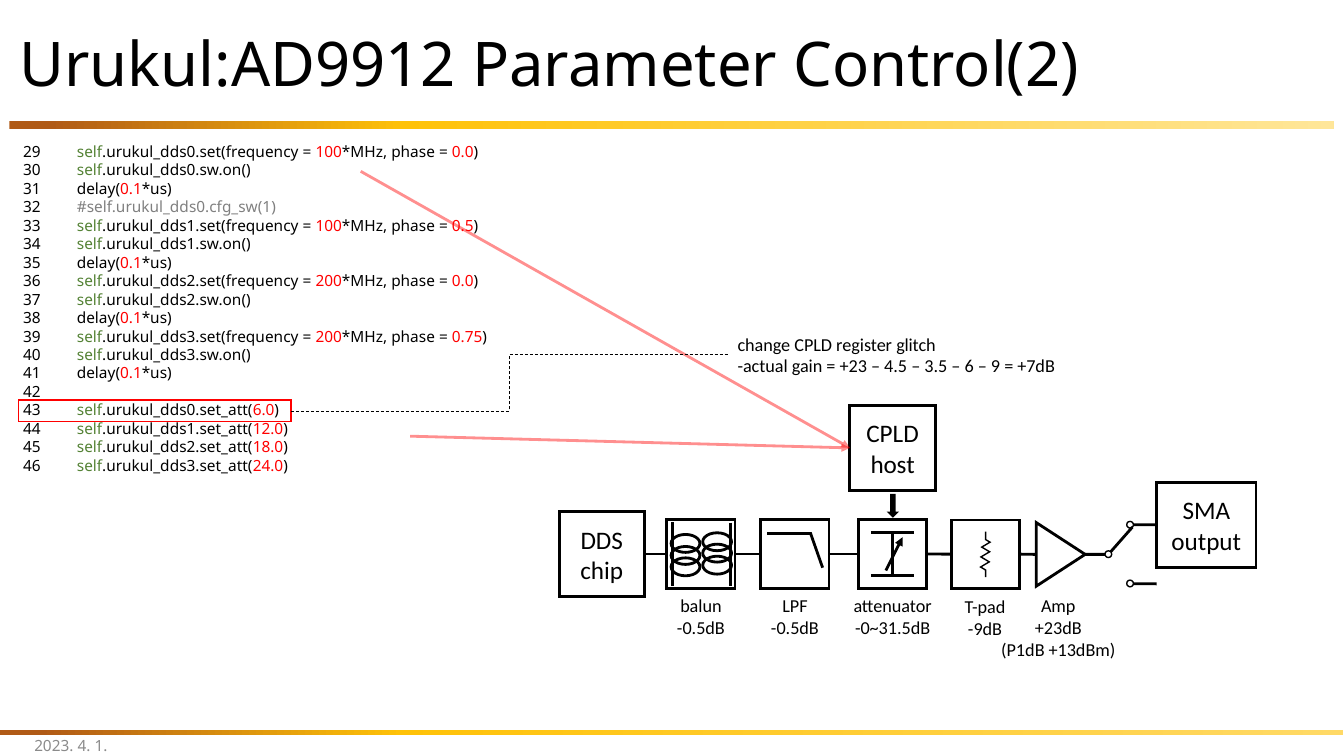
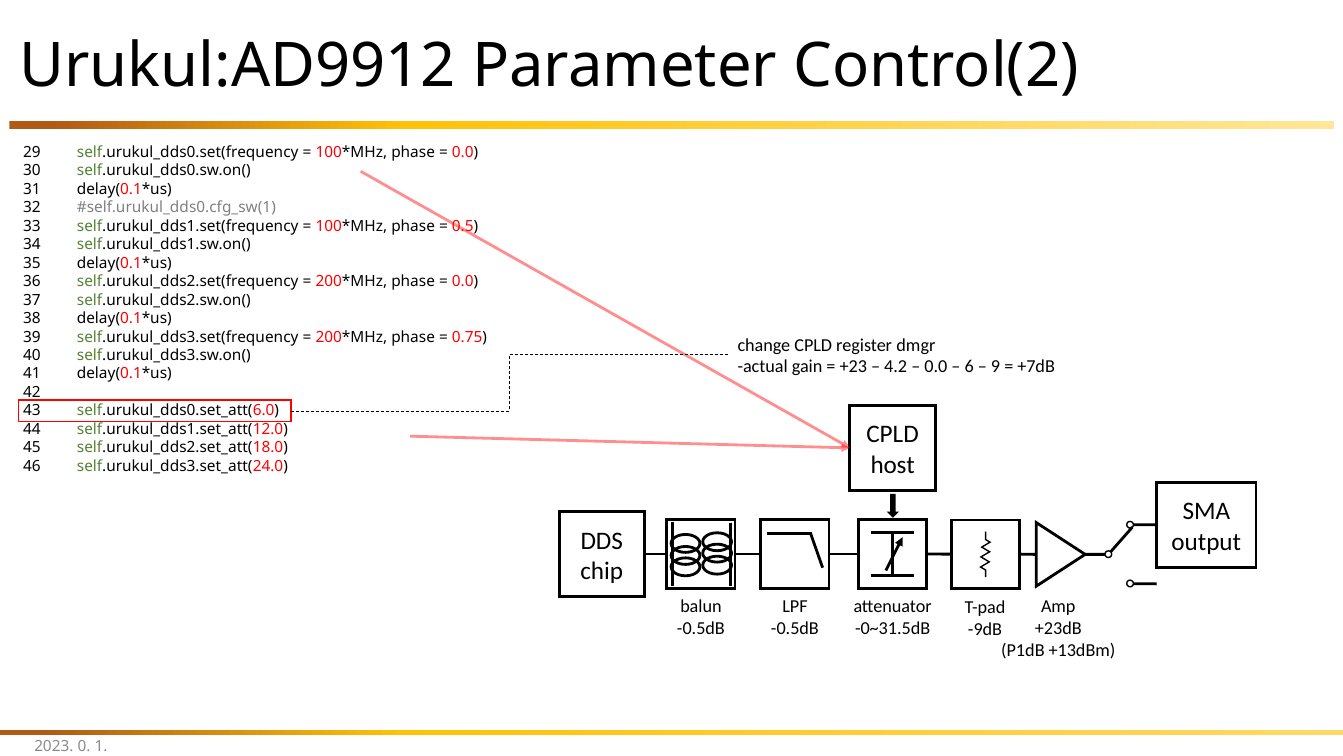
glitch: glitch -> dmgr
4.5: 4.5 -> 4.2
3.5 at (936, 367): 3.5 -> 0.0
4: 4 -> 0
